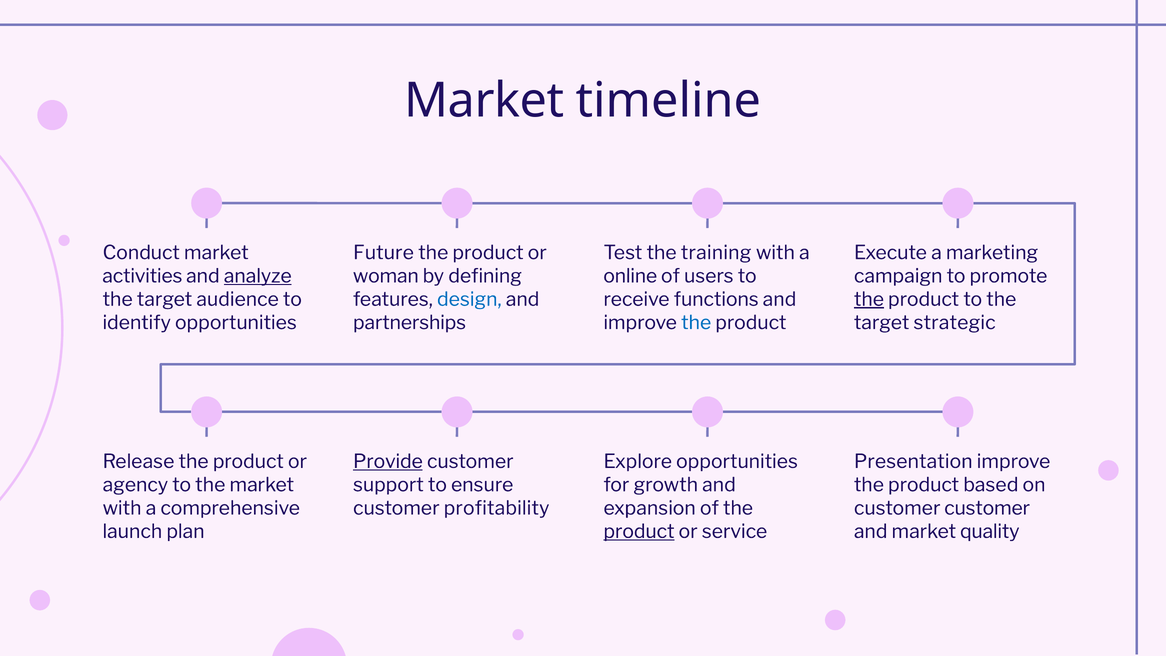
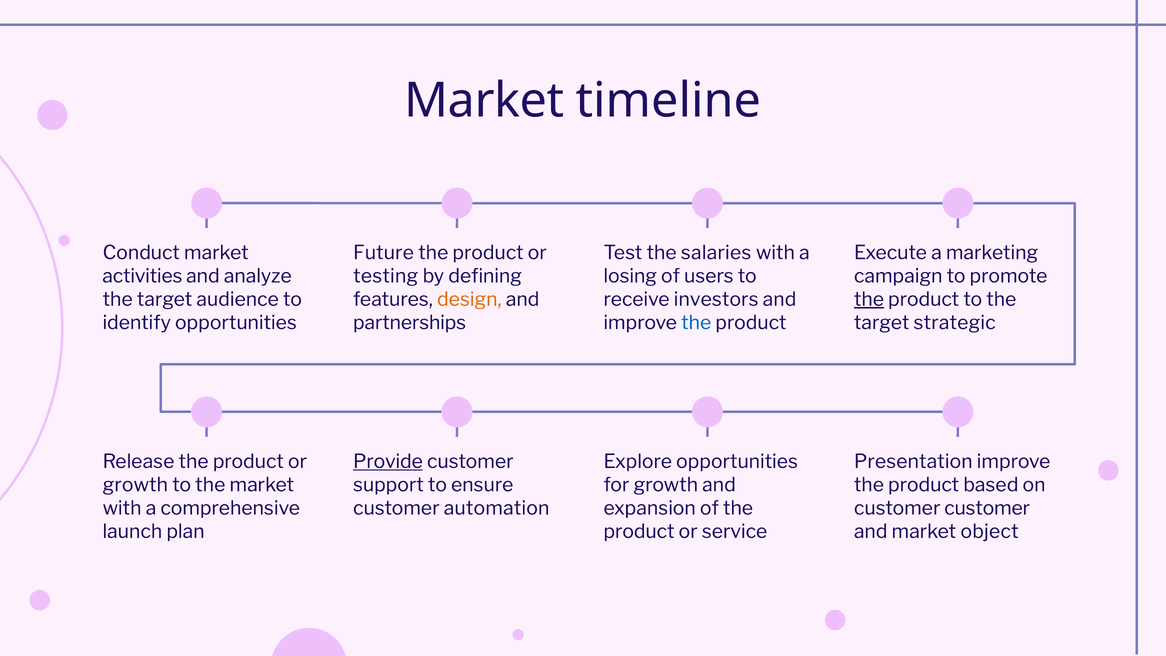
training: training -> salaries
analyze underline: present -> none
woman: woman -> testing
online: online -> losing
design colour: blue -> orange
functions: functions -> investors
agency at (135, 485): agency -> growth
profitability: profitability -> automation
product at (639, 531) underline: present -> none
quality: quality -> object
